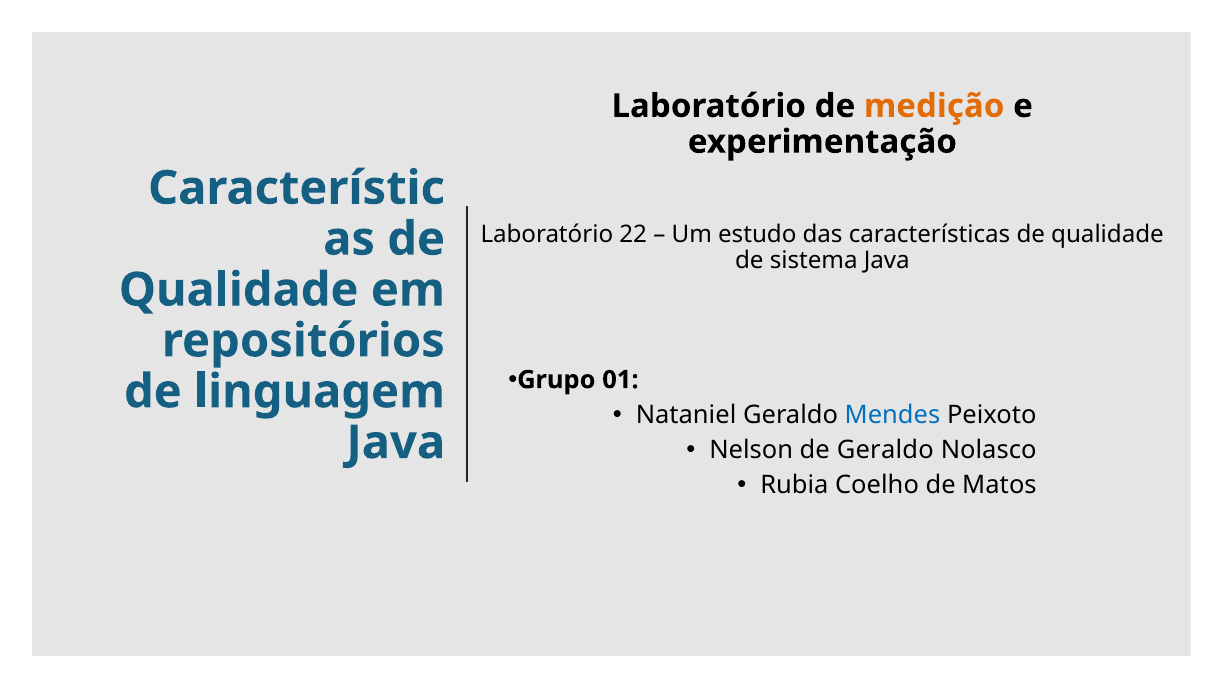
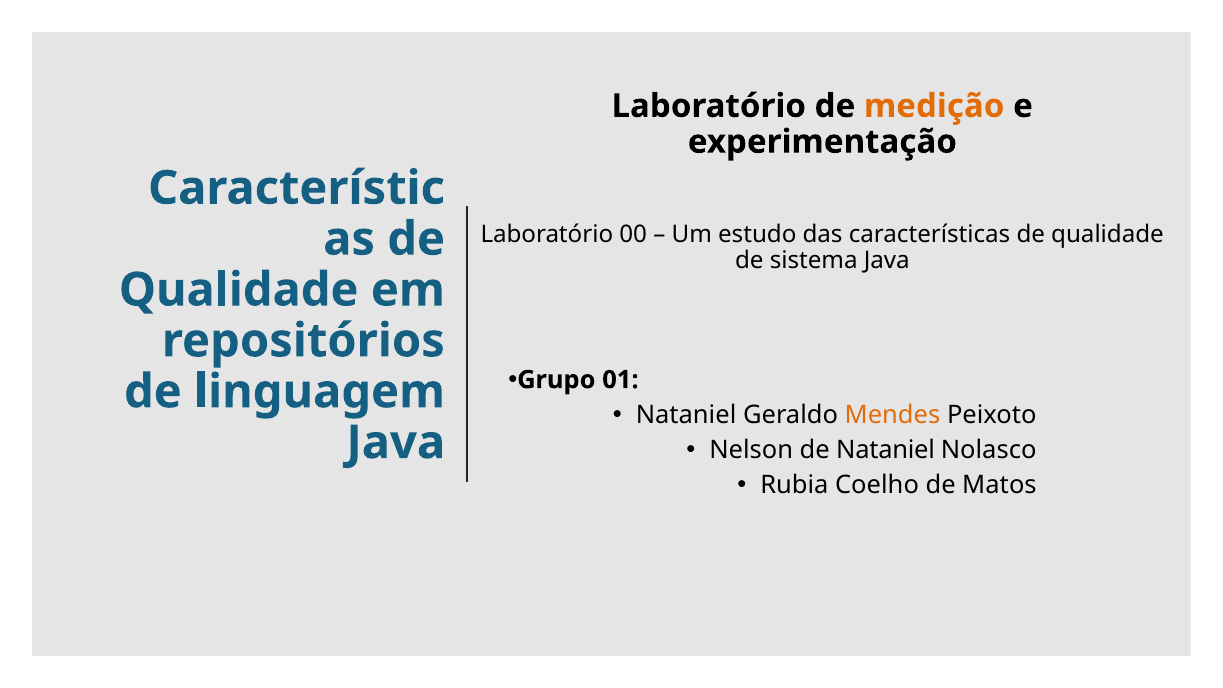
22: 22 -> 00
Mendes colour: blue -> orange
de Geraldo: Geraldo -> Nataniel
